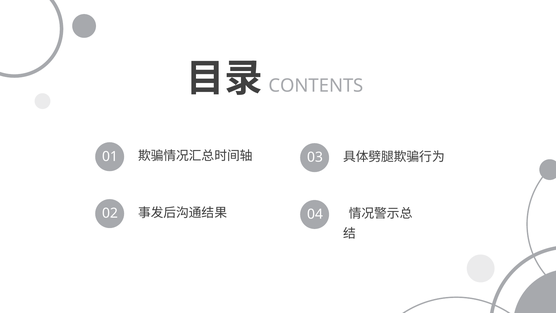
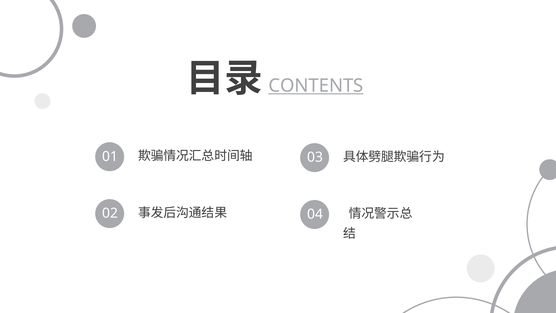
CONTENTS underline: none -> present
